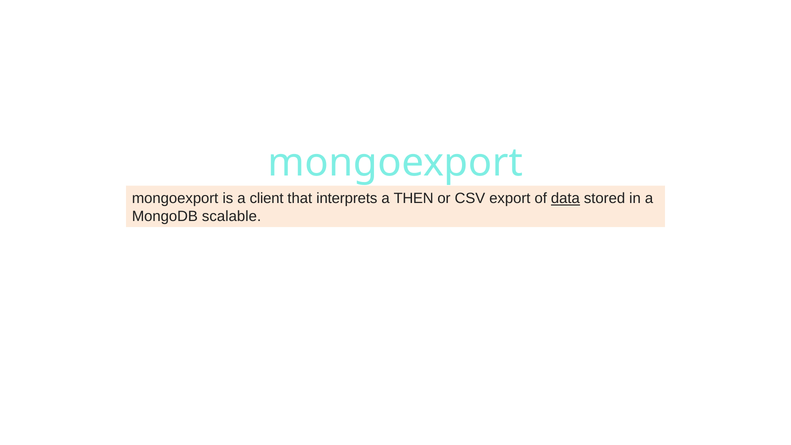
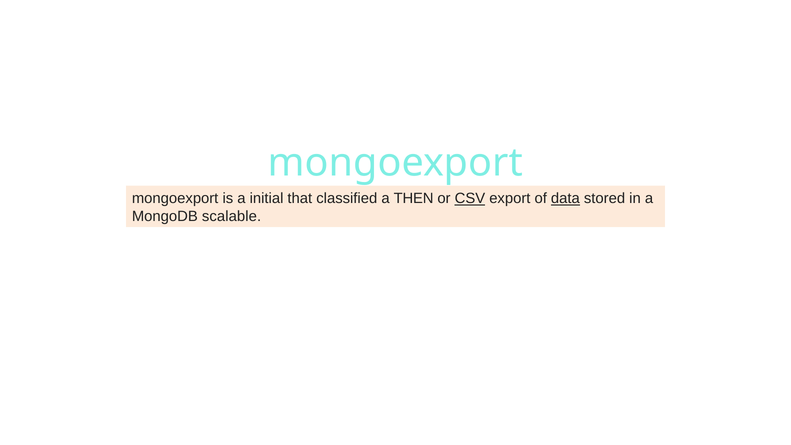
client: client -> initial
interprets: interprets -> classified
CSV underline: none -> present
